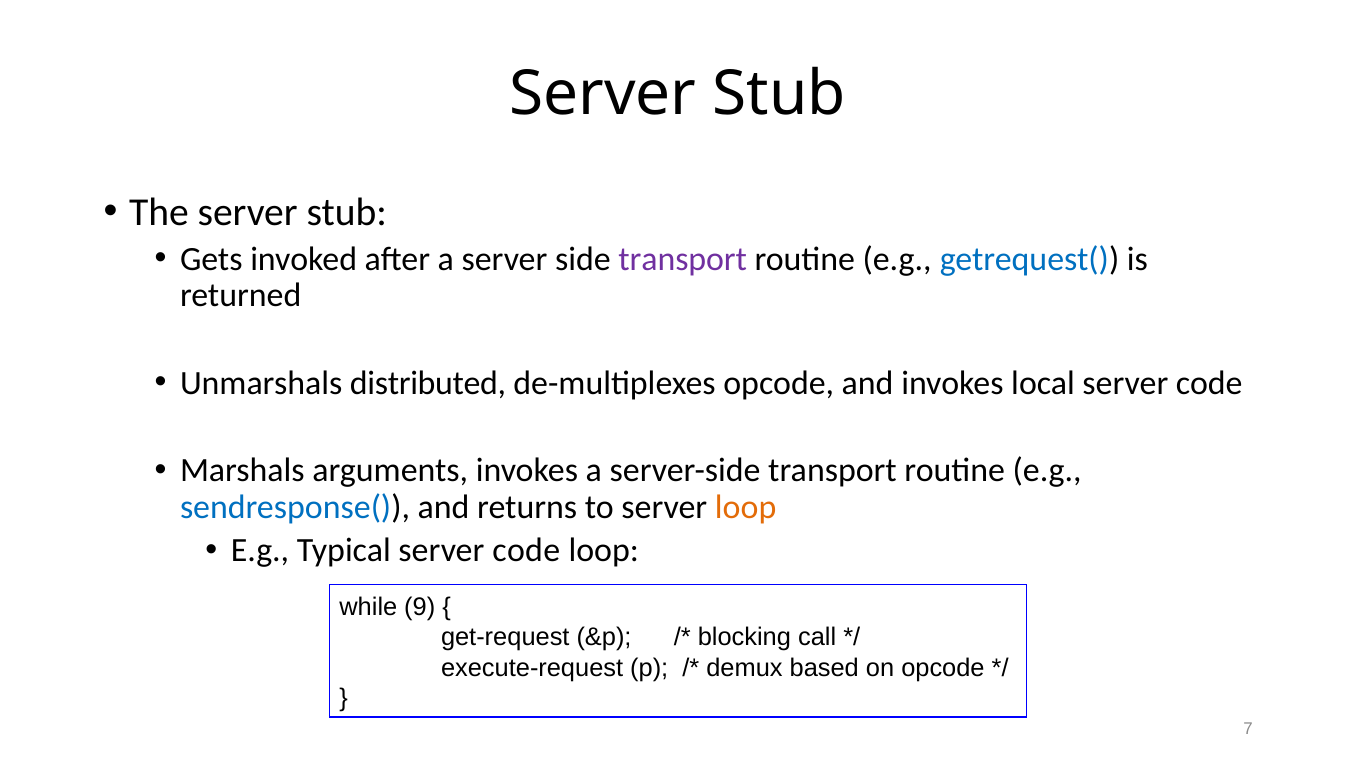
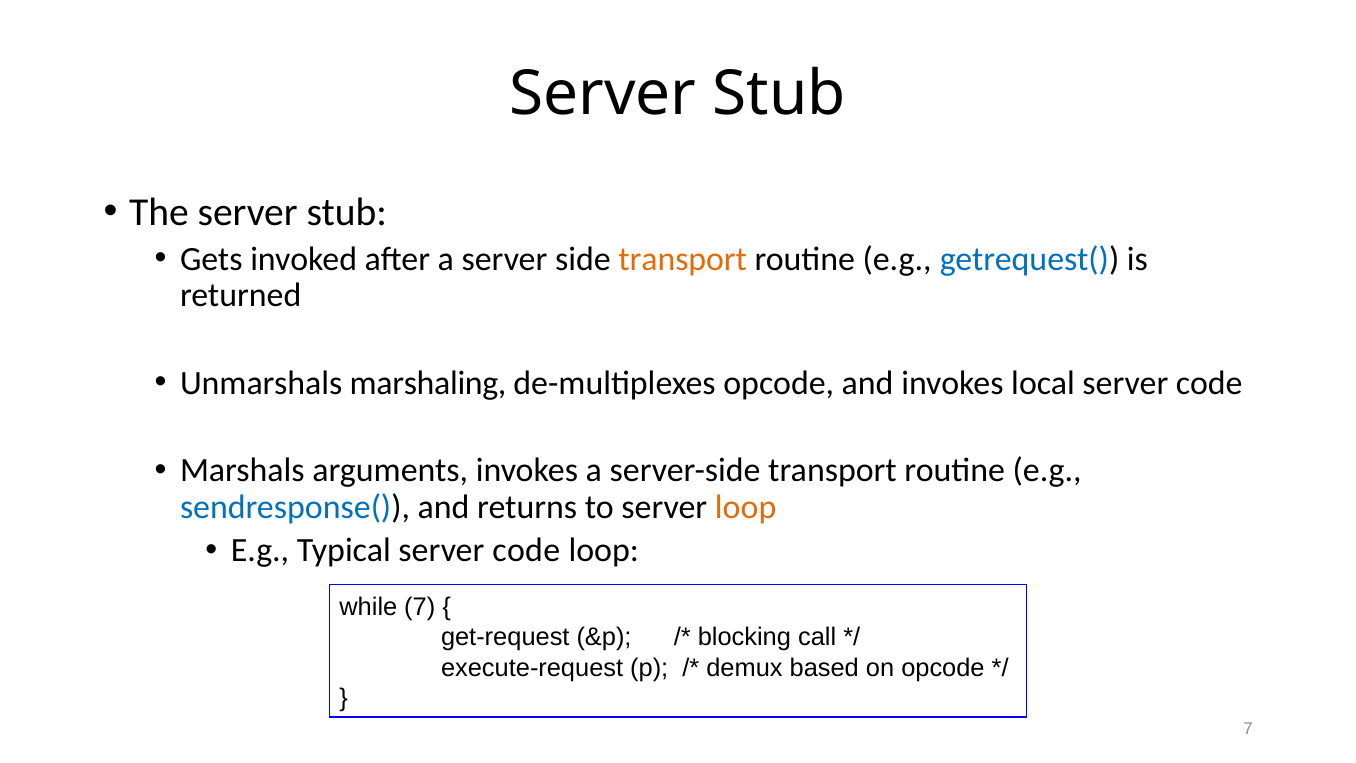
transport at (683, 259) colour: purple -> orange
distributed: distributed -> marshaling
while 9: 9 -> 7
